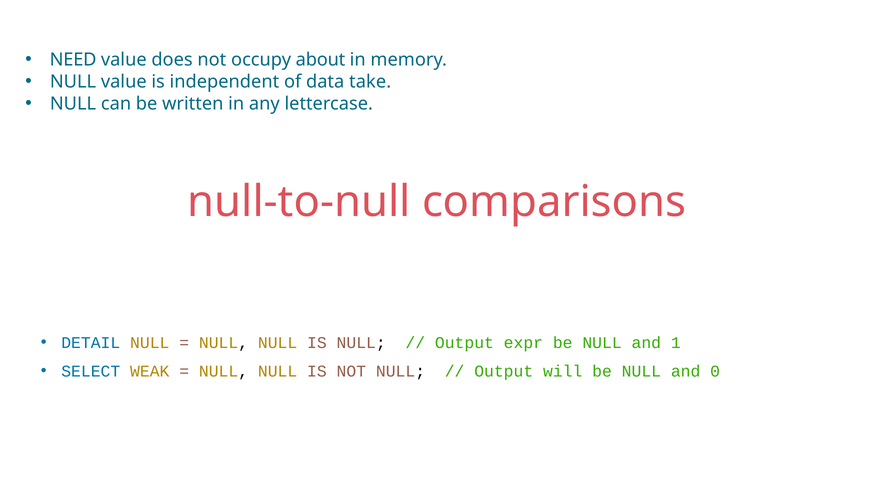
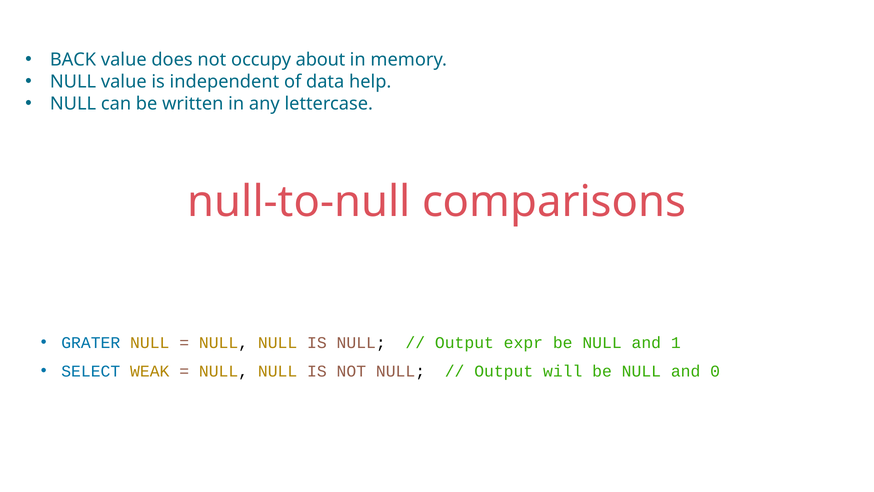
NEED: NEED -> BACK
take: take -> help
DETAIL: DETAIL -> GRATER
